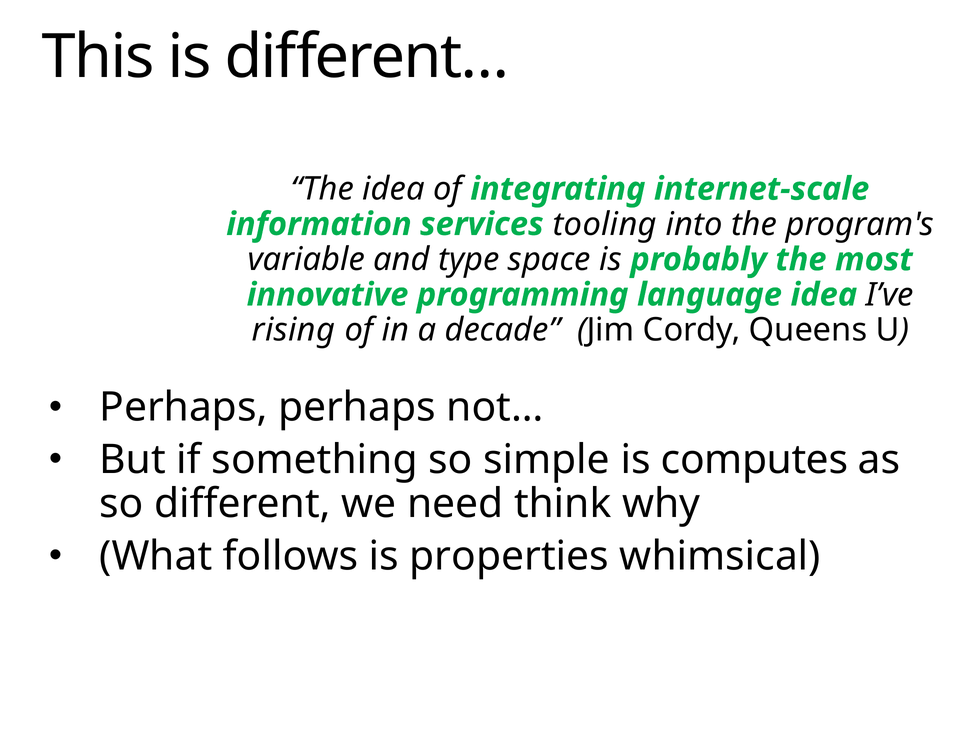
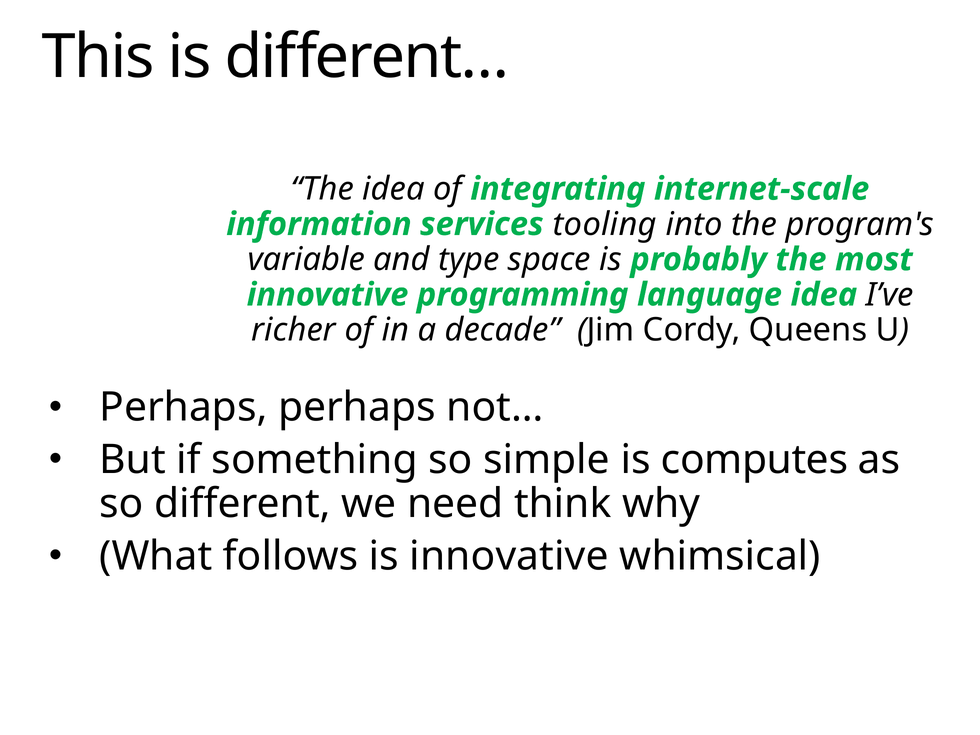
rising: rising -> richer
is properties: properties -> innovative
